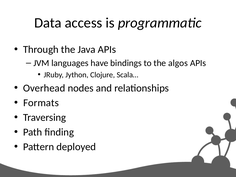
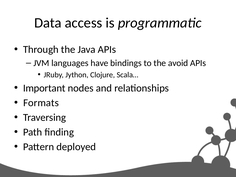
algos: algos -> avoid
Overhead: Overhead -> Important
